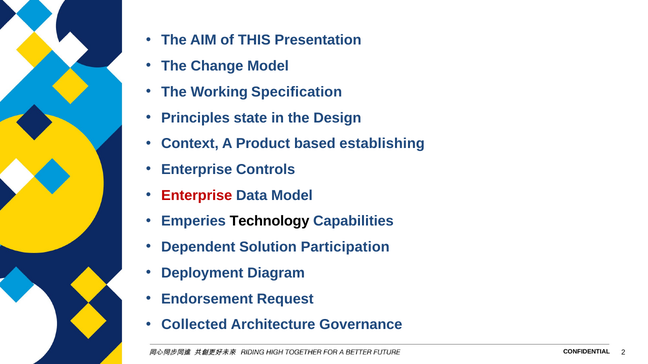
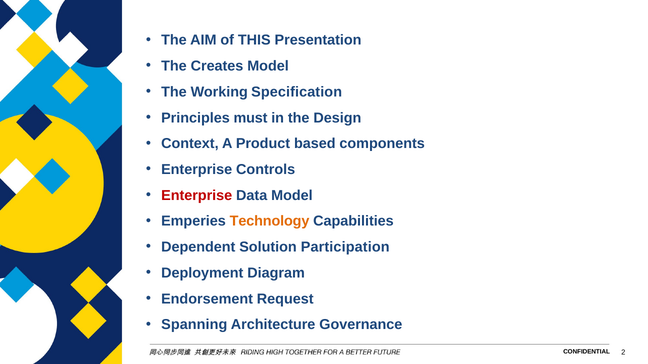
Change: Change -> Creates
state: state -> must
establishing: establishing -> components
Technology colour: black -> orange
Collected: Collected -> Spanning
